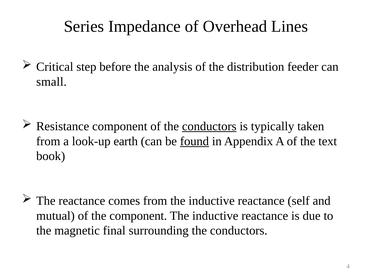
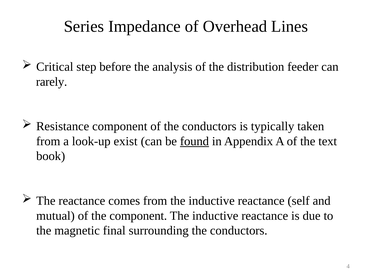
small: small -> rarely
conductors at (209, 126) underline: present -> none
earth: earth -> exist
